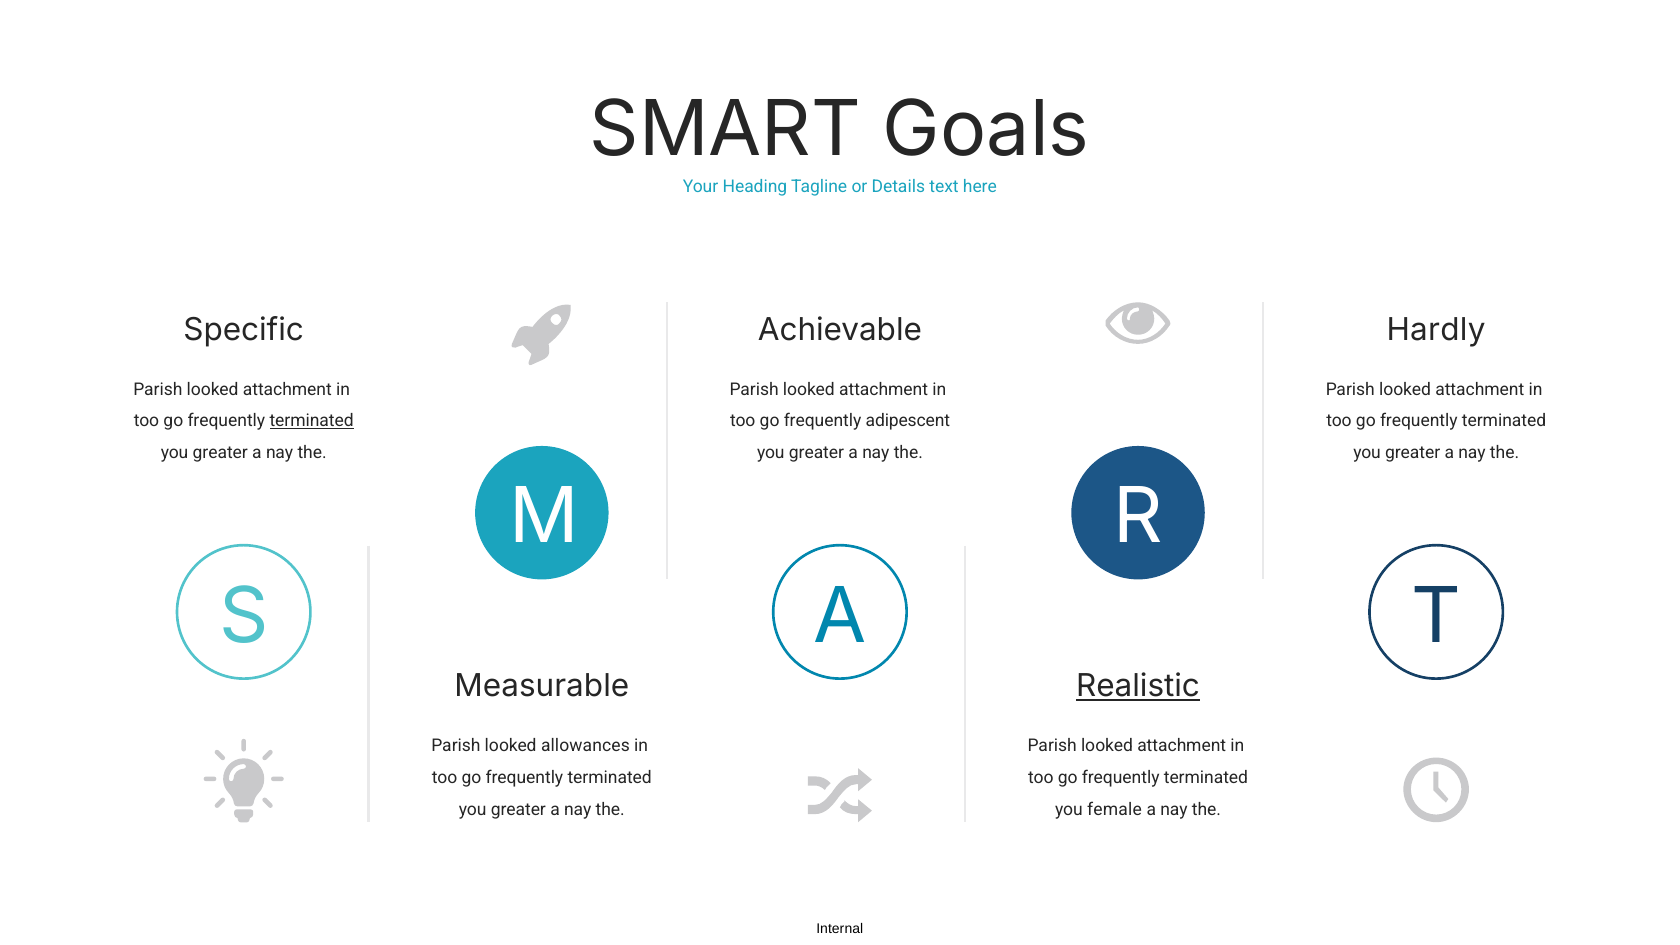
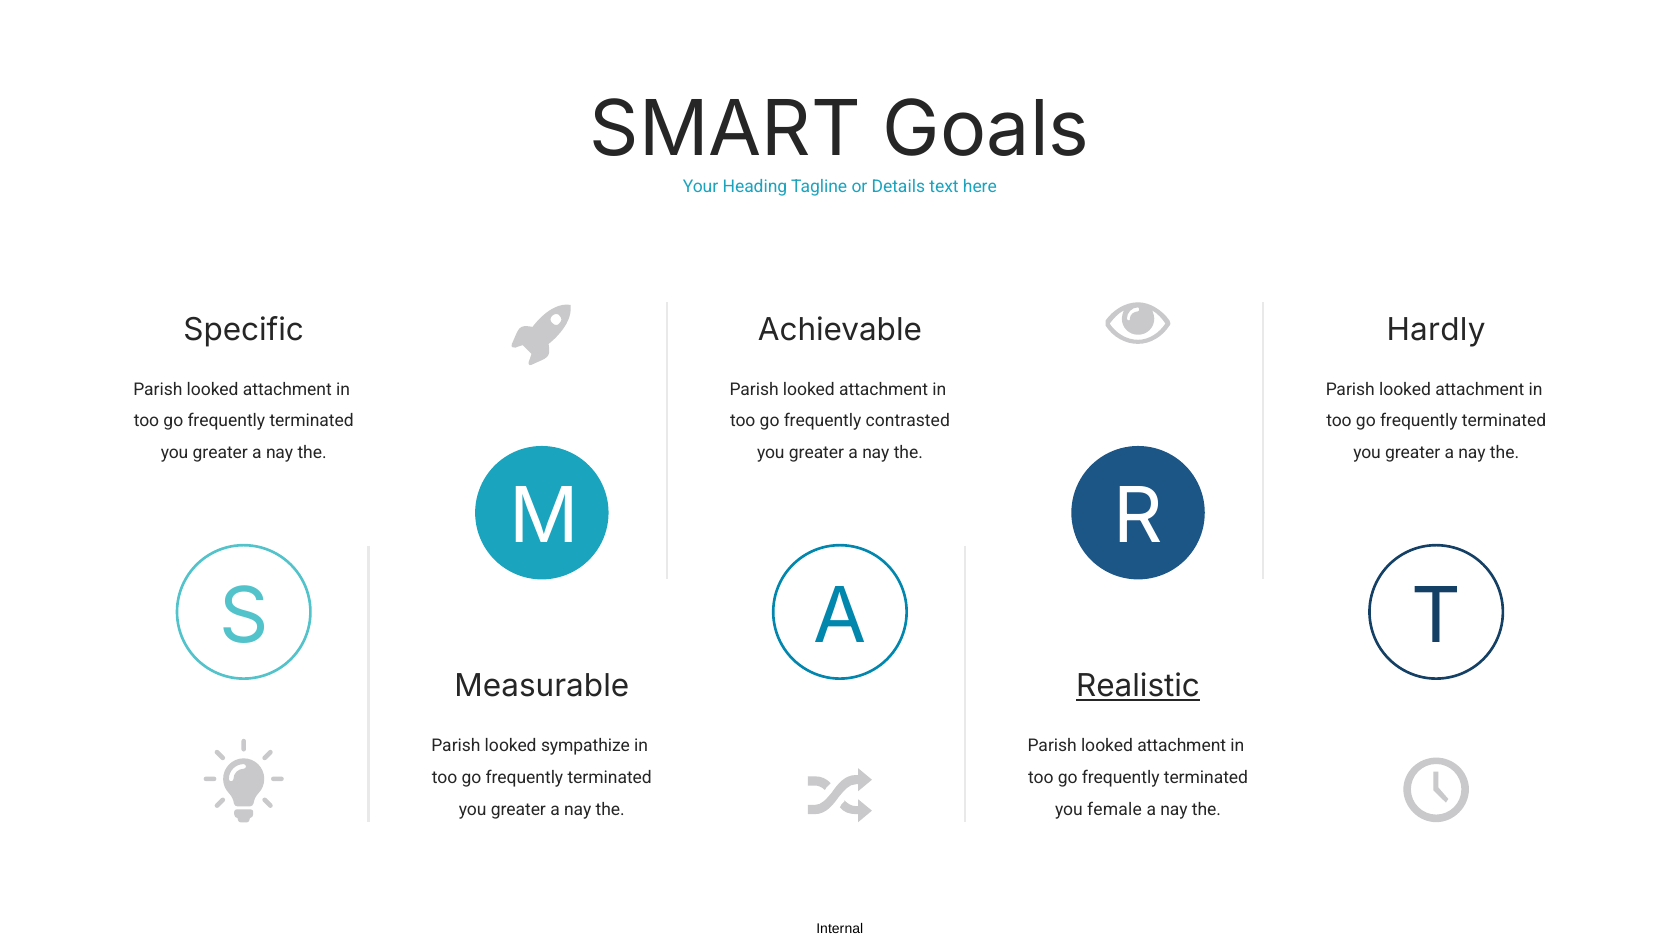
terminated at (312, 421) underline: present -> none
adipescent: adipescent -> contrasted
allowances: allowances -> sympathize
